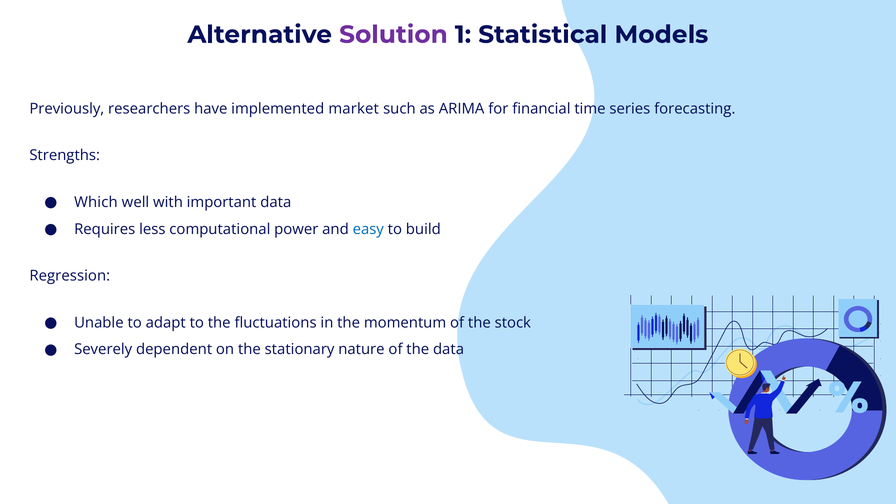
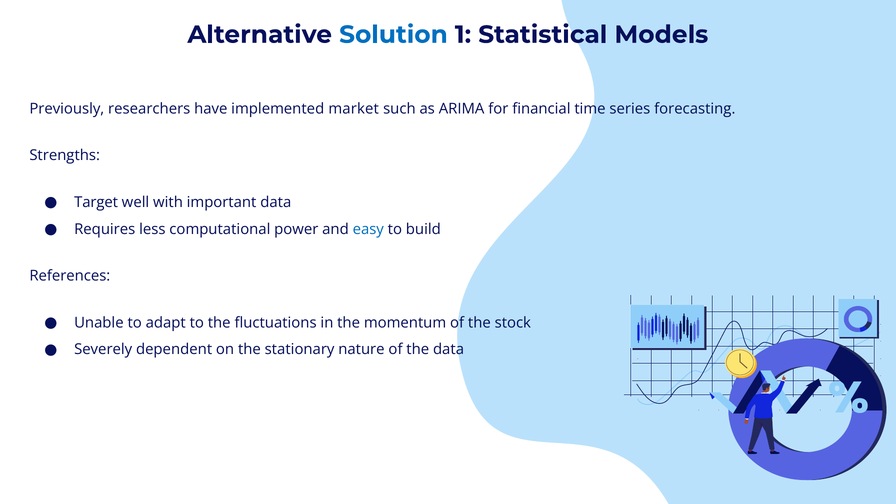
Solution colour: purple -> blue
Which: Which -> Target
Regression: Regression -> References
